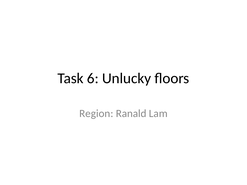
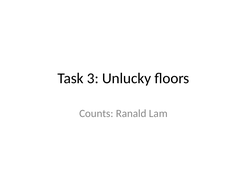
6: 6 -> 3
Region: Region -> Counts
